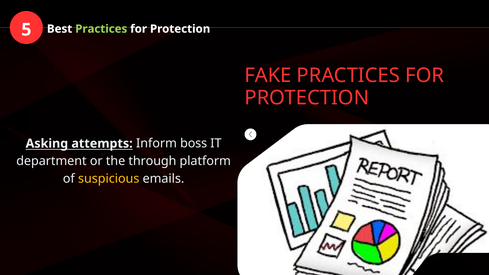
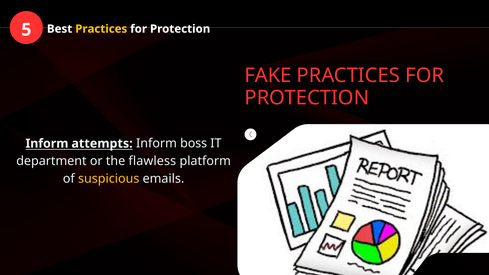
Practices at (101, 29) colour: light green -> yellow
Asking at (47, 144): Asking -> Inform
through: through -> flawless
